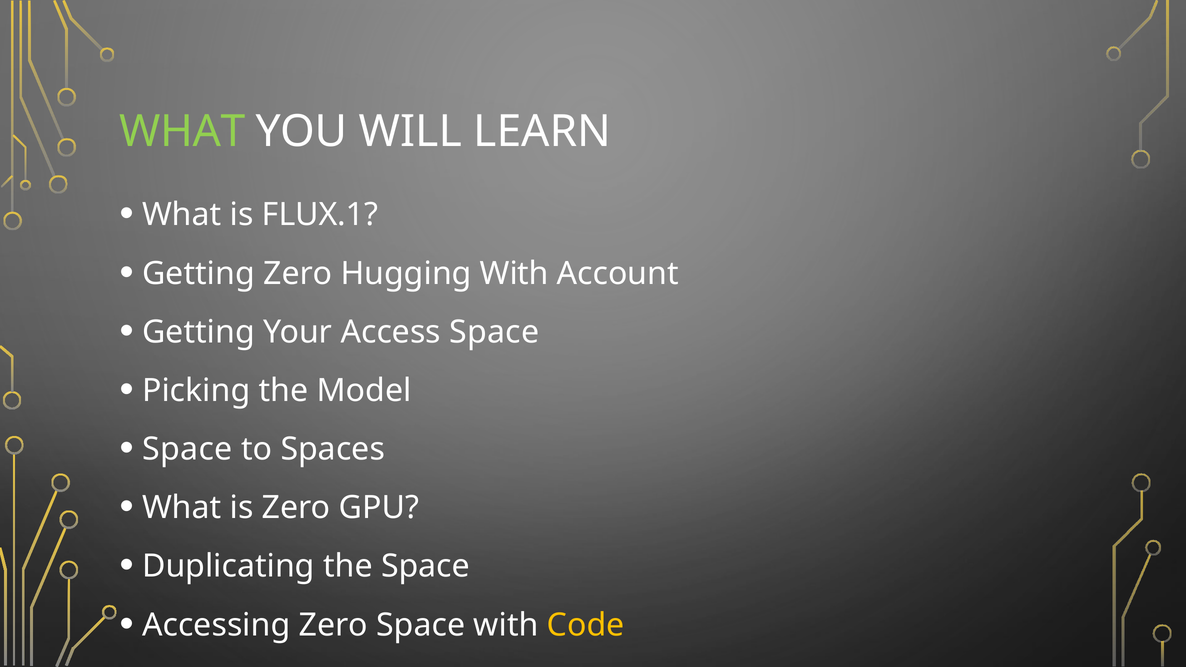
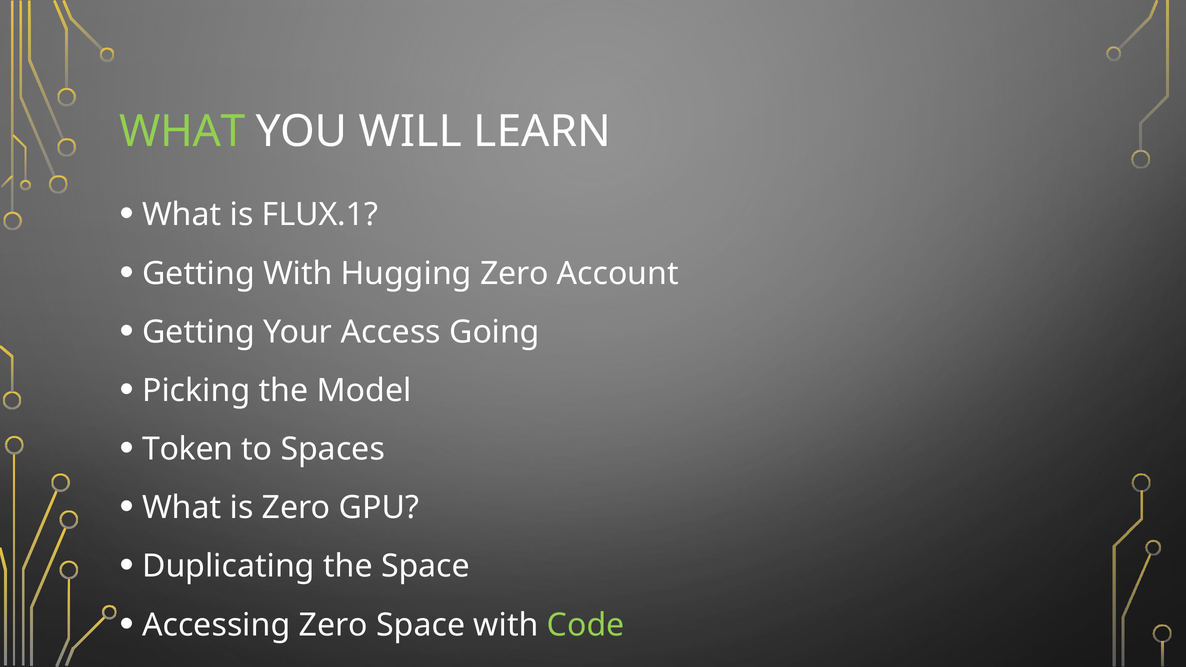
Getting Zero: Zero -> With
Hugging With: With -> Zero
Access Space: Space -> Going
Space at (187, 449): Space -> Token
Code colour: yellow -> light green
